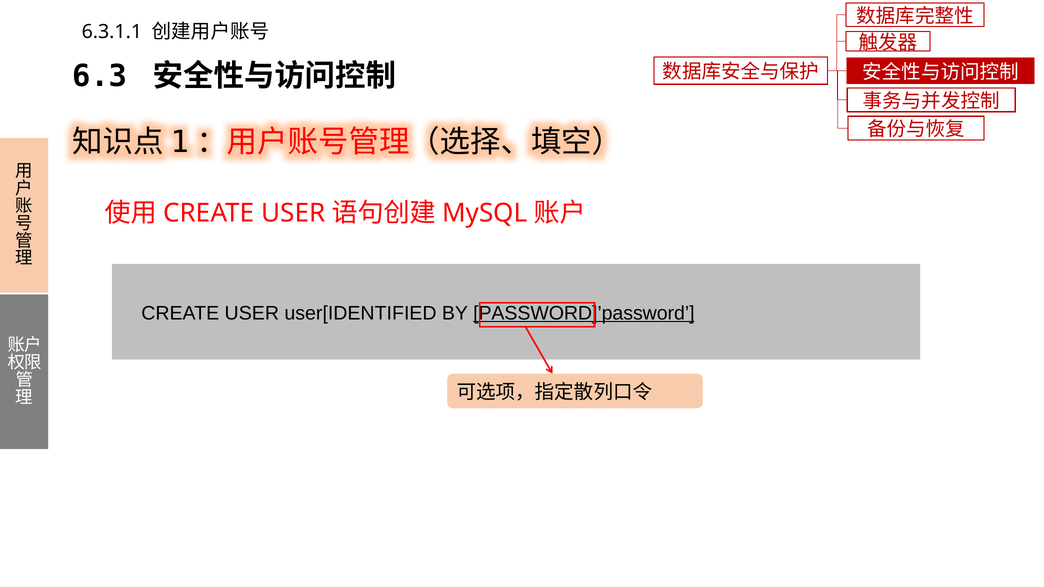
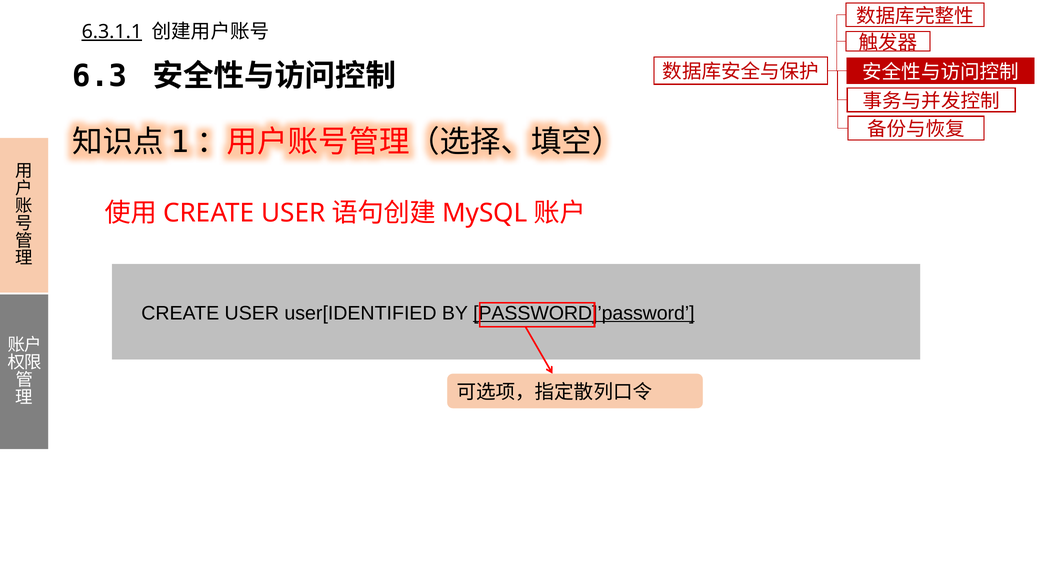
6.3.1.1 underline: none -> present
